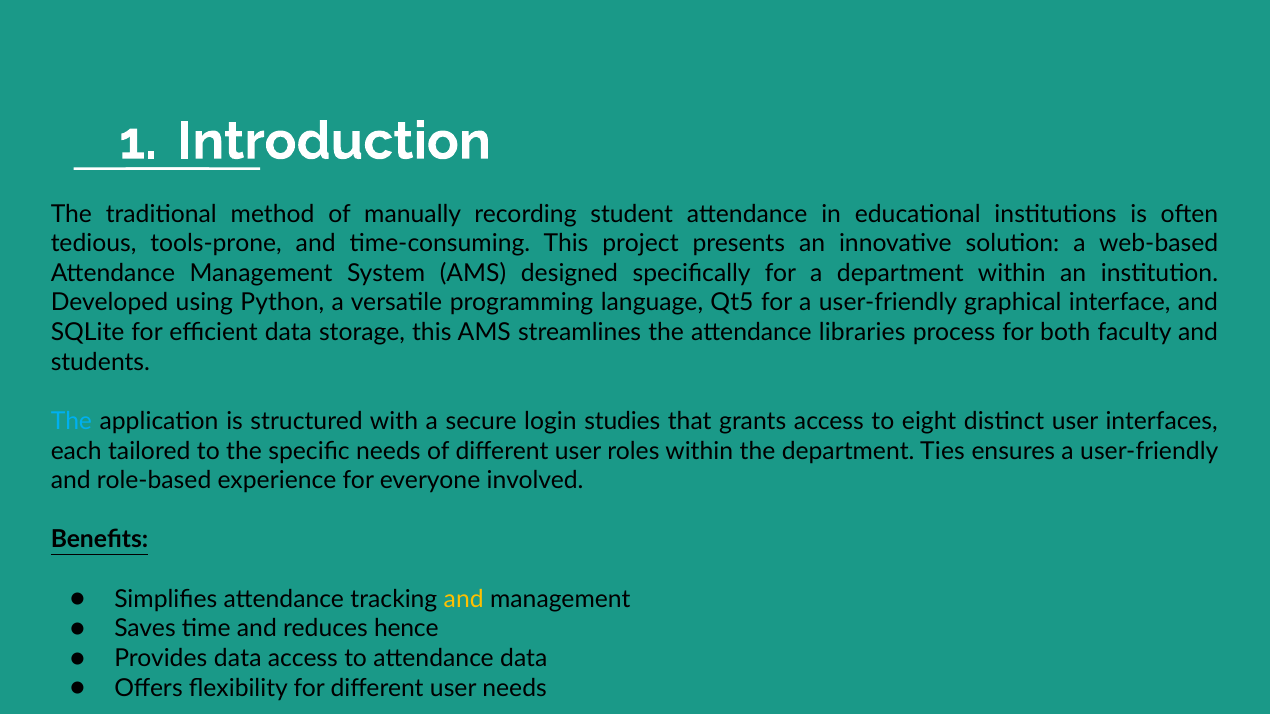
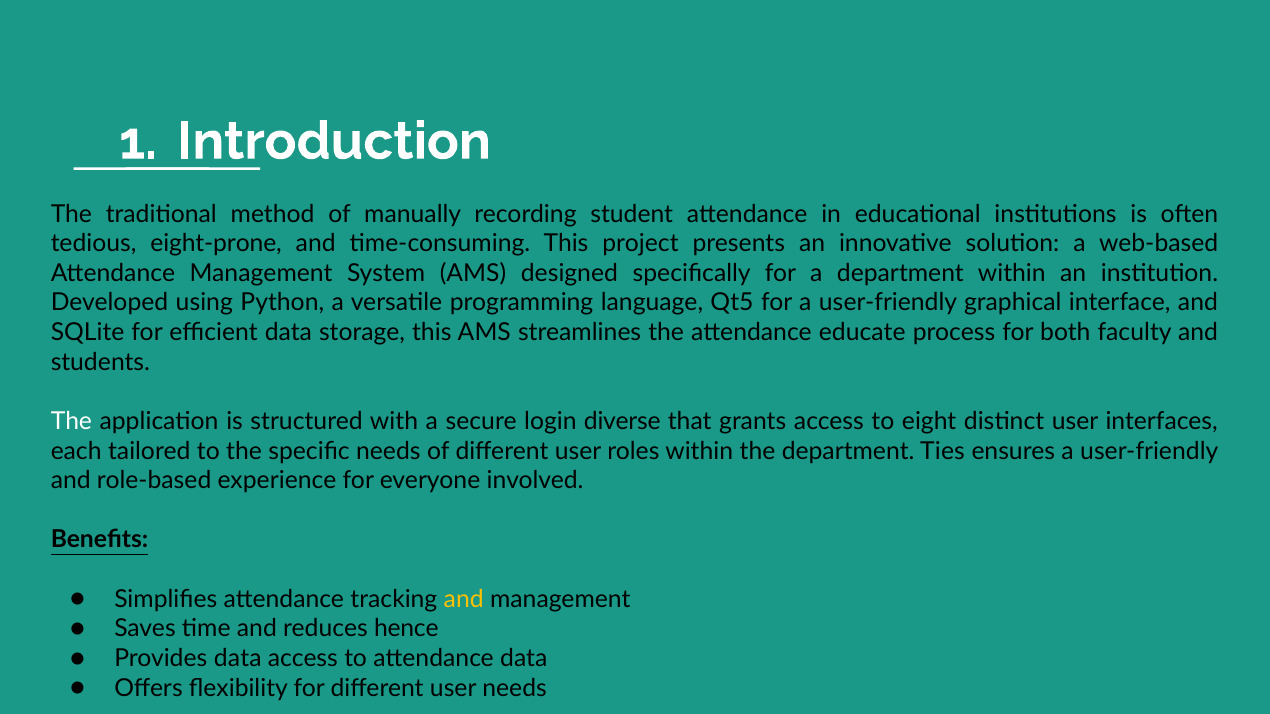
tools-prone: tools-prone -> eight-prone
libraries: libraries -> educate
The at (71, 422) colour: light blue -> white
studies: studies -> diverse
